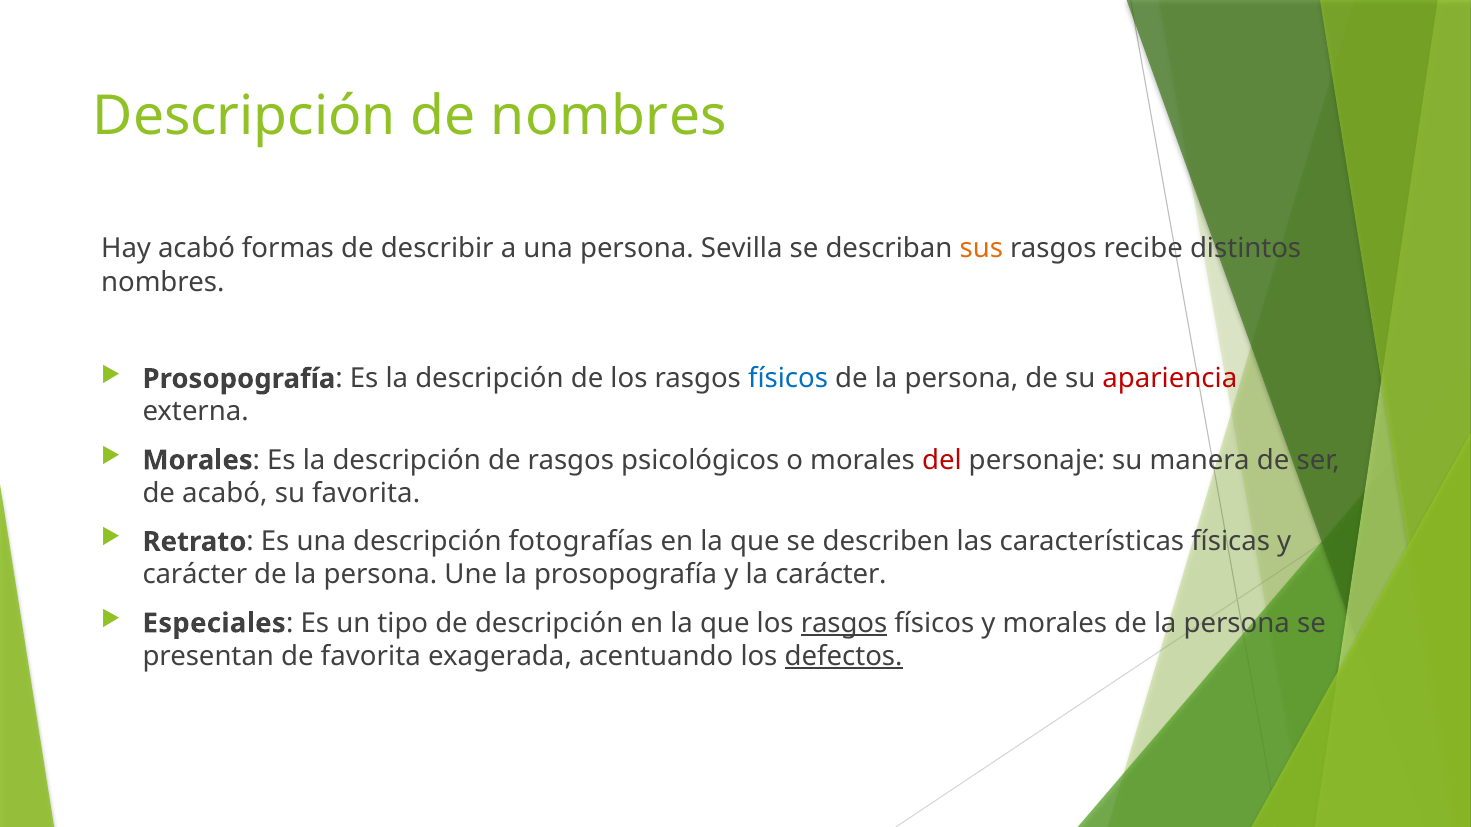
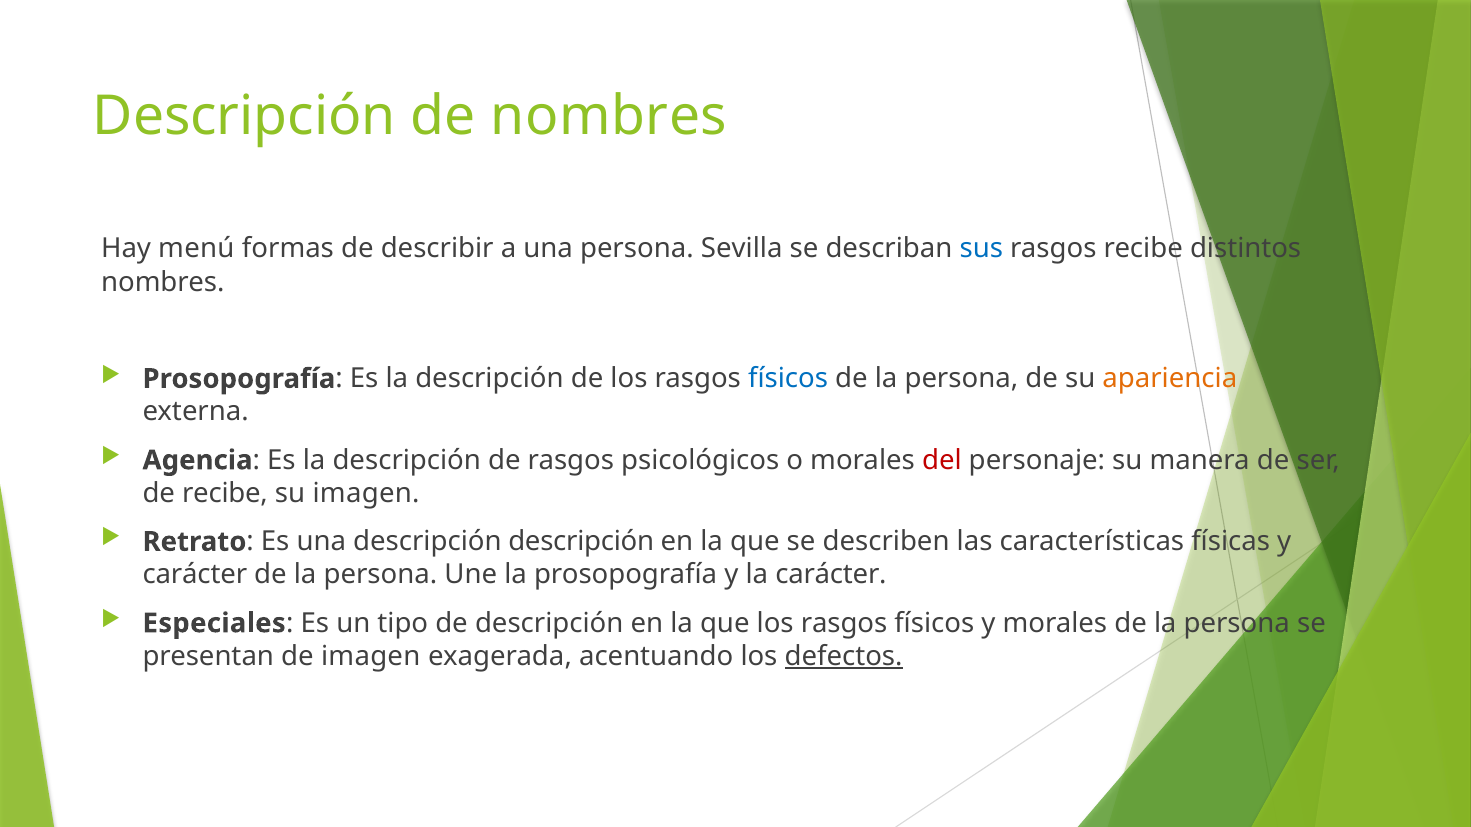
Hay acabó: acabó -> menú
sus colour: orange -> blue
apariencia colour: red -> orange
Morales at (198, 460): Morales -> Agencia
de acabó: acabó -> recibe
su favorita: favorita -> imagen
descripción fotografías: fotografías -> descripción
rasgos at (844, 624) underline: present -> none
de favorita: favorita -> imagen
